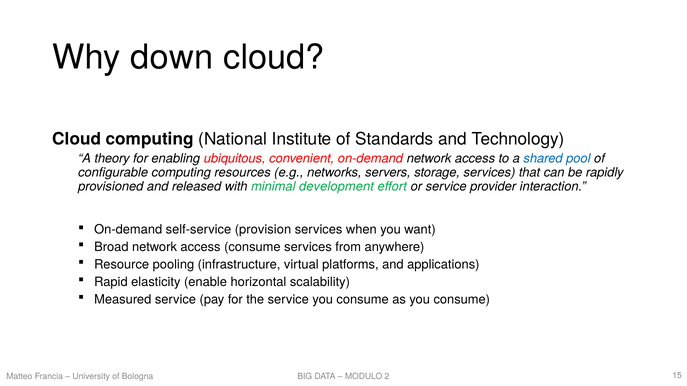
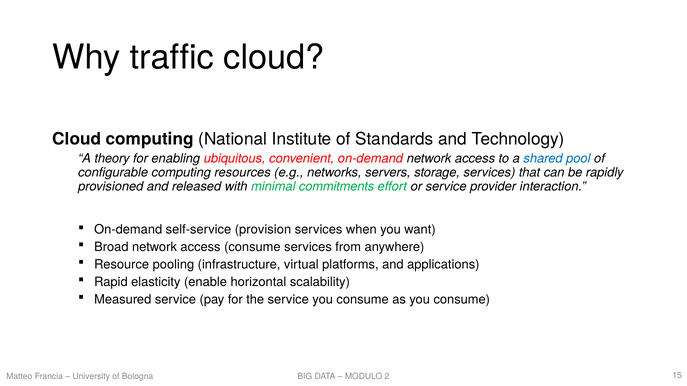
down: down -> traffic
development: development -> commitments
